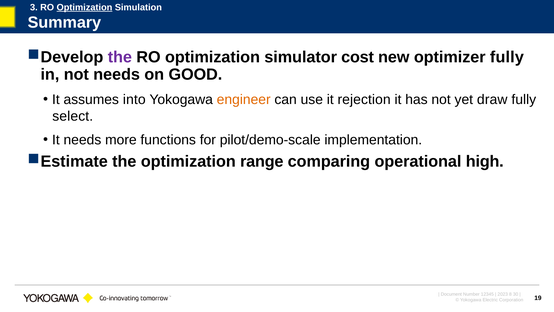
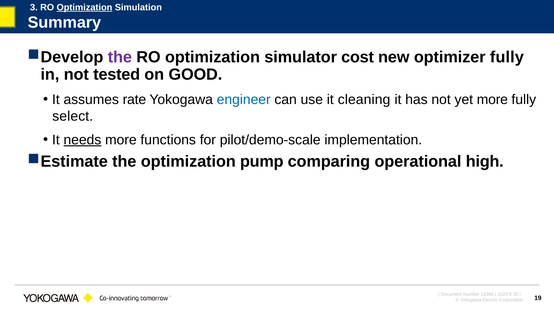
not needs: needs -> tested
into: into -> rate
engineer colour: orange -> blue
rejection: rejection -> cleaning
yet draw: draw -> more
needs at (82, 140) underline: none -> present
range: range -> pump
